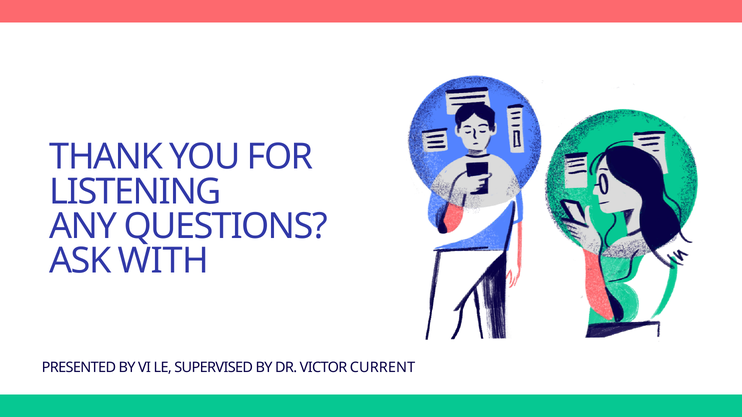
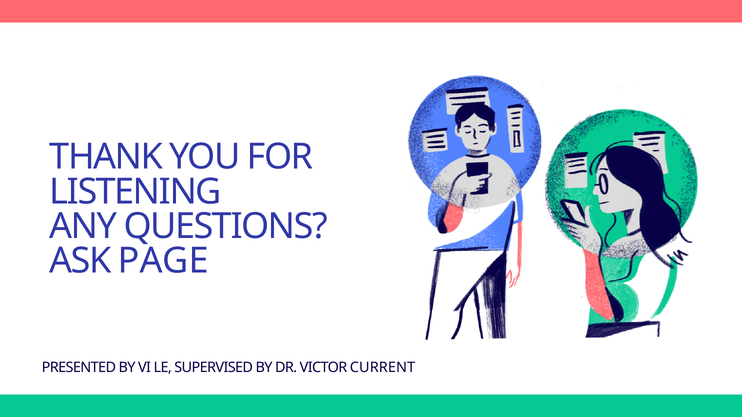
WITH: WITH -> PAGE
